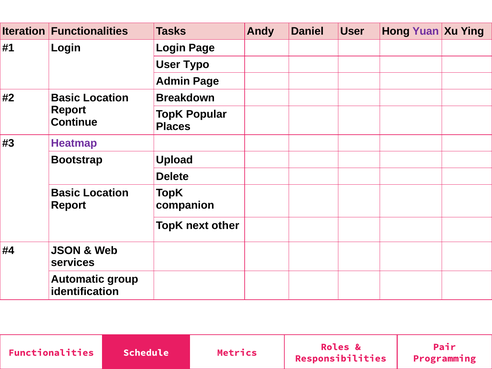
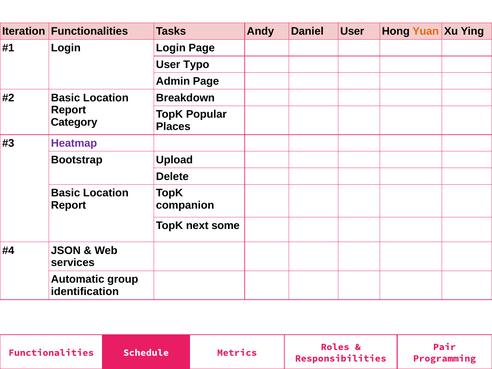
Yuan colour: purple -> orange
Continue: Continue -> Category
other: other -> some
